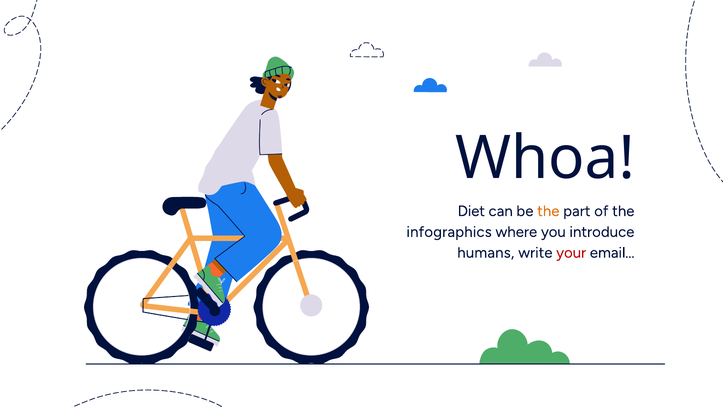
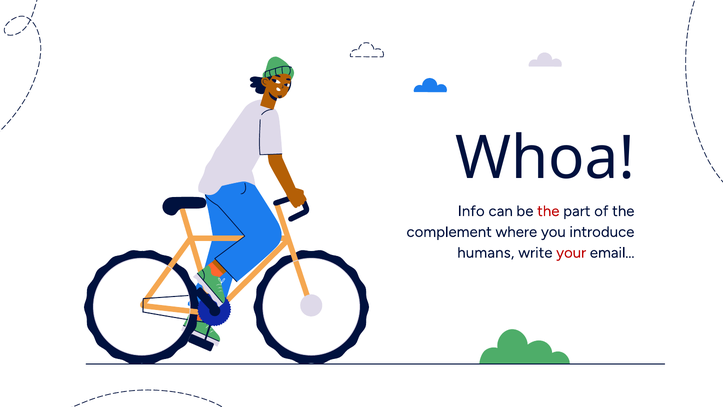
Diet: Diet -> Info
the at (548, 211) colour: orange -> red
infographics: infographics -> complement
